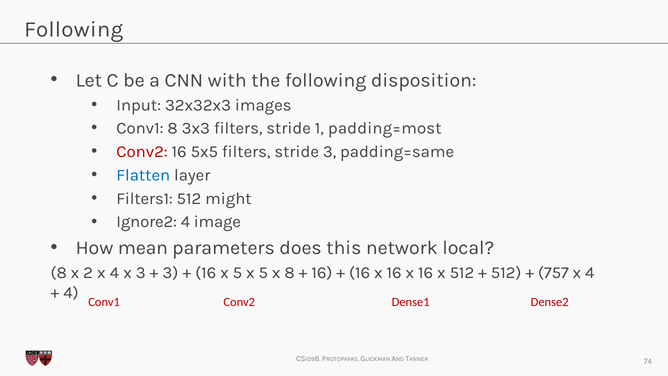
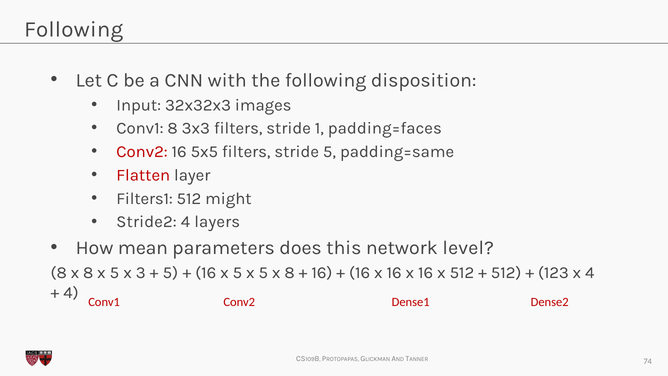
padding=most: padding=most -> padding=faces
stride 3: 3 -> 5
Flatten colour: blue -> red
Ignore2: Ignore2 -> Stride2
image: image -> layers
local: local -> level
8 x 2: 2 -> 8
4 at (114, 272): 4 -> 5
3 at (170, 272): 3 -> 5
757: 757 -> 123
